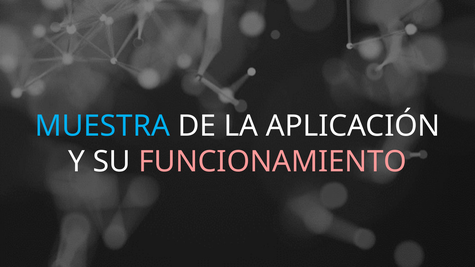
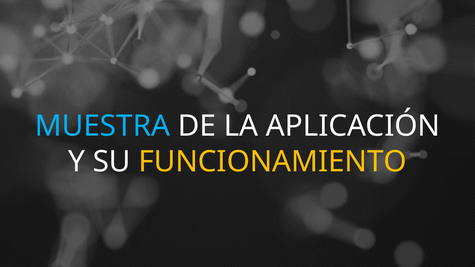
FUNCIONAMIENTO colour: pink -> yellow
